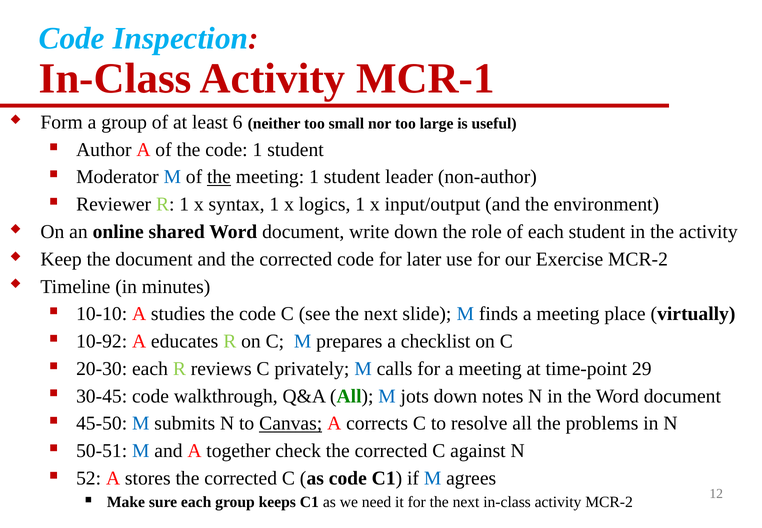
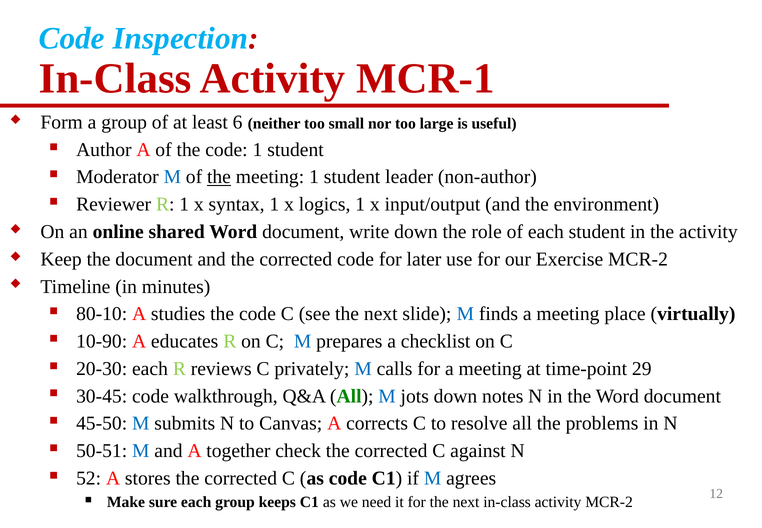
10-10: 10-10 -> 80-10
10-92: 10-92 -> 10-90
Canvas underline: present -> none
